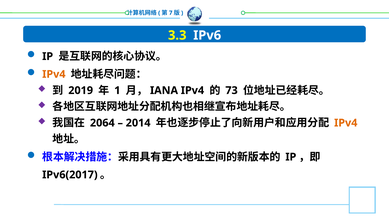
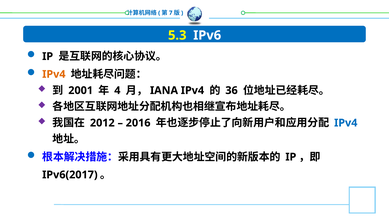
3.3: 3.3 -> 5.3
2019: 2019 -> 2001
1: 1 -> 4
73: 73 -> 36
2064: 2064 -> 2012
2014: 2014 -> 2016
IPv4 at (346, 123) colour: orange -> blue
